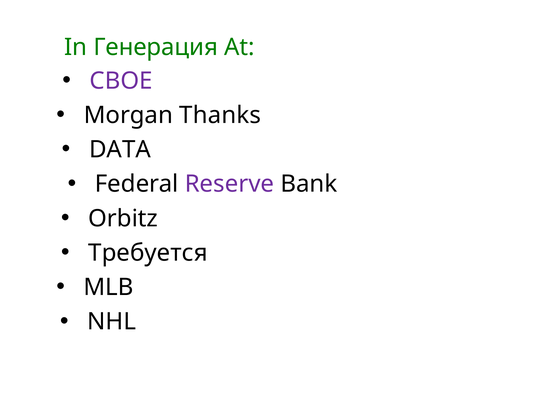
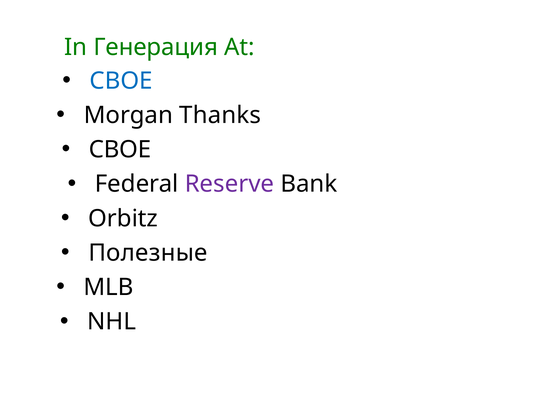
CBOE at (121, 81) colour: purple -> blue
DATA at (120, 150): DATA -> CBOE
Требуется: Требуется -> Полезные
